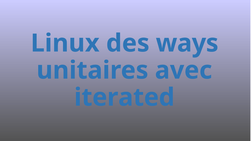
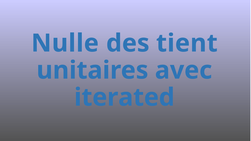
Linux: Linux -> Nulle
ways: ways -> tient
